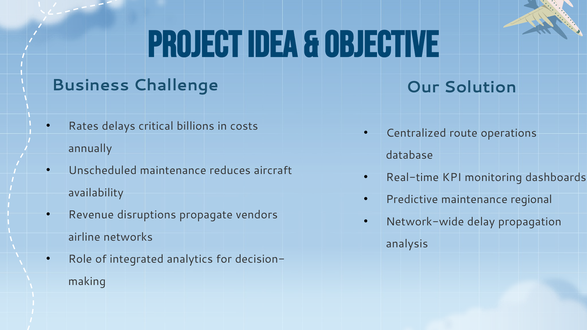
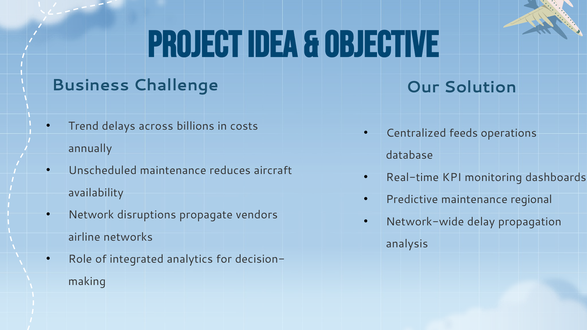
Rates: Rates -> Trend
critical: critical -> across
route: route -> feeds
Revenue: Revenue -> Network
